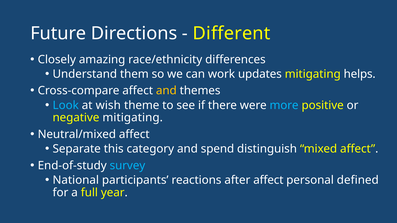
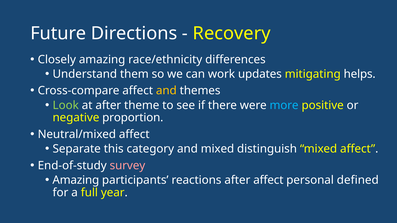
Different: Different -> Recovery
Look colour: light blue -> light green
at wish: wish -> after
negative mitigating: mitigating -> proportion
and spend: spend -> mixed
survey colour: light blue -> pink
National at (76, 180): National -> Amazing
